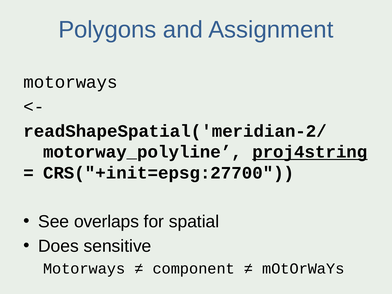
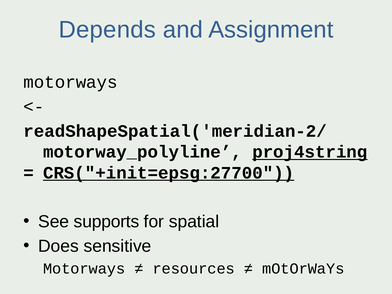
Polygons: Polygons -> Depends
CRS("+init=epsg:27700 underline: none -> present
overlaps: overlaps -> supports
component: component -> resources
